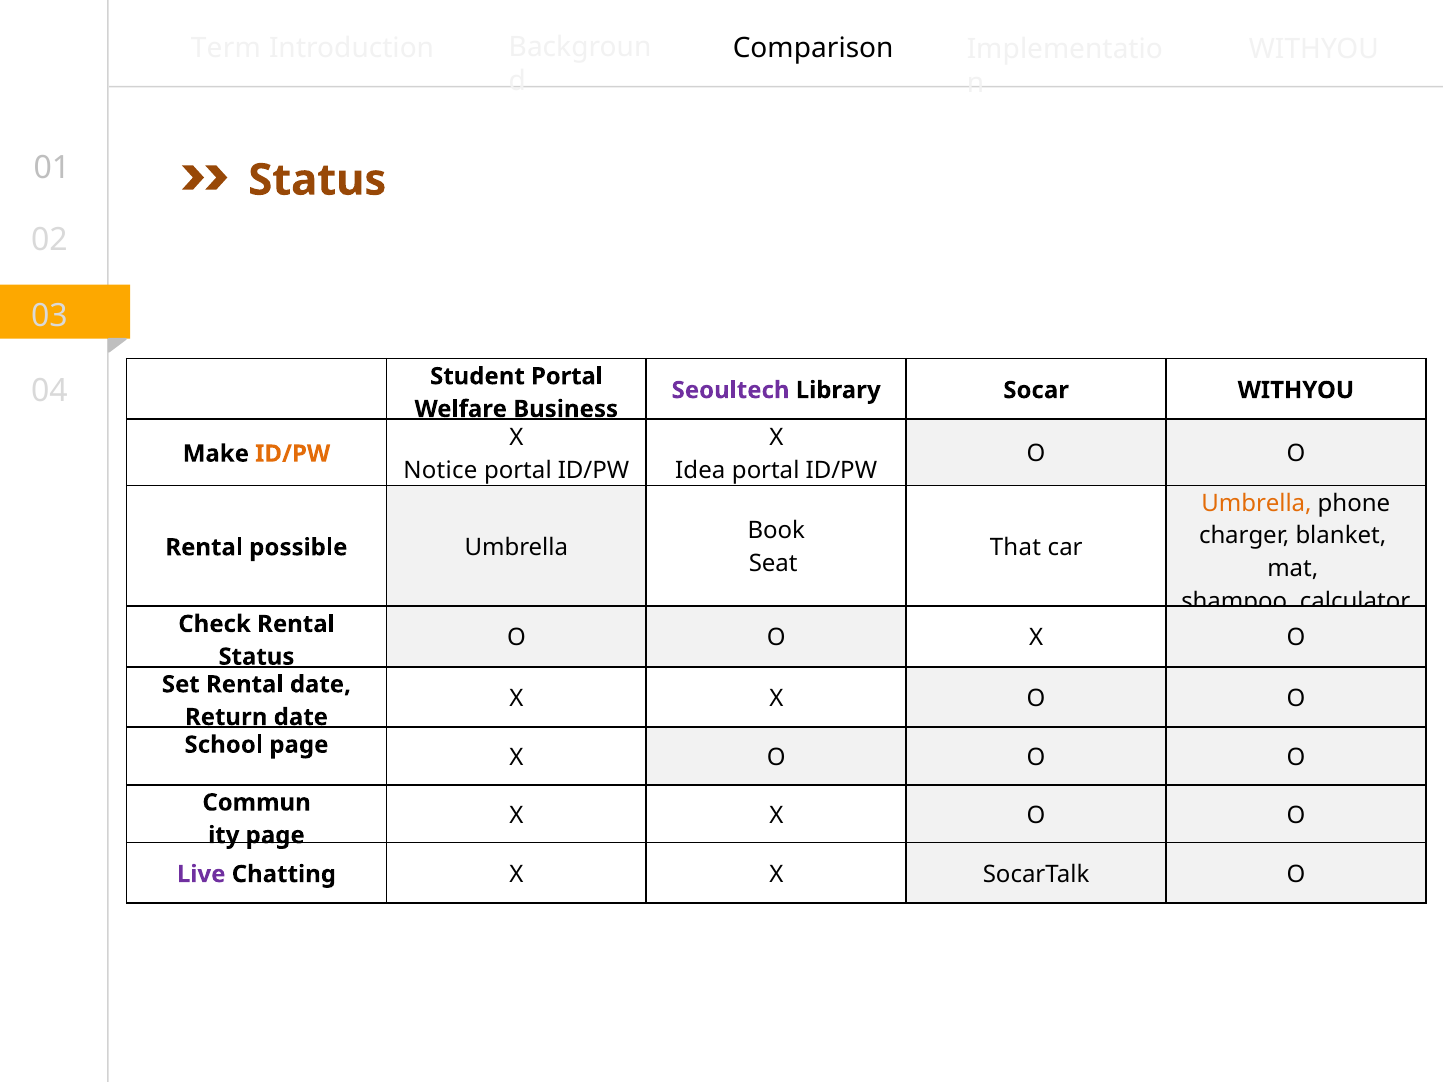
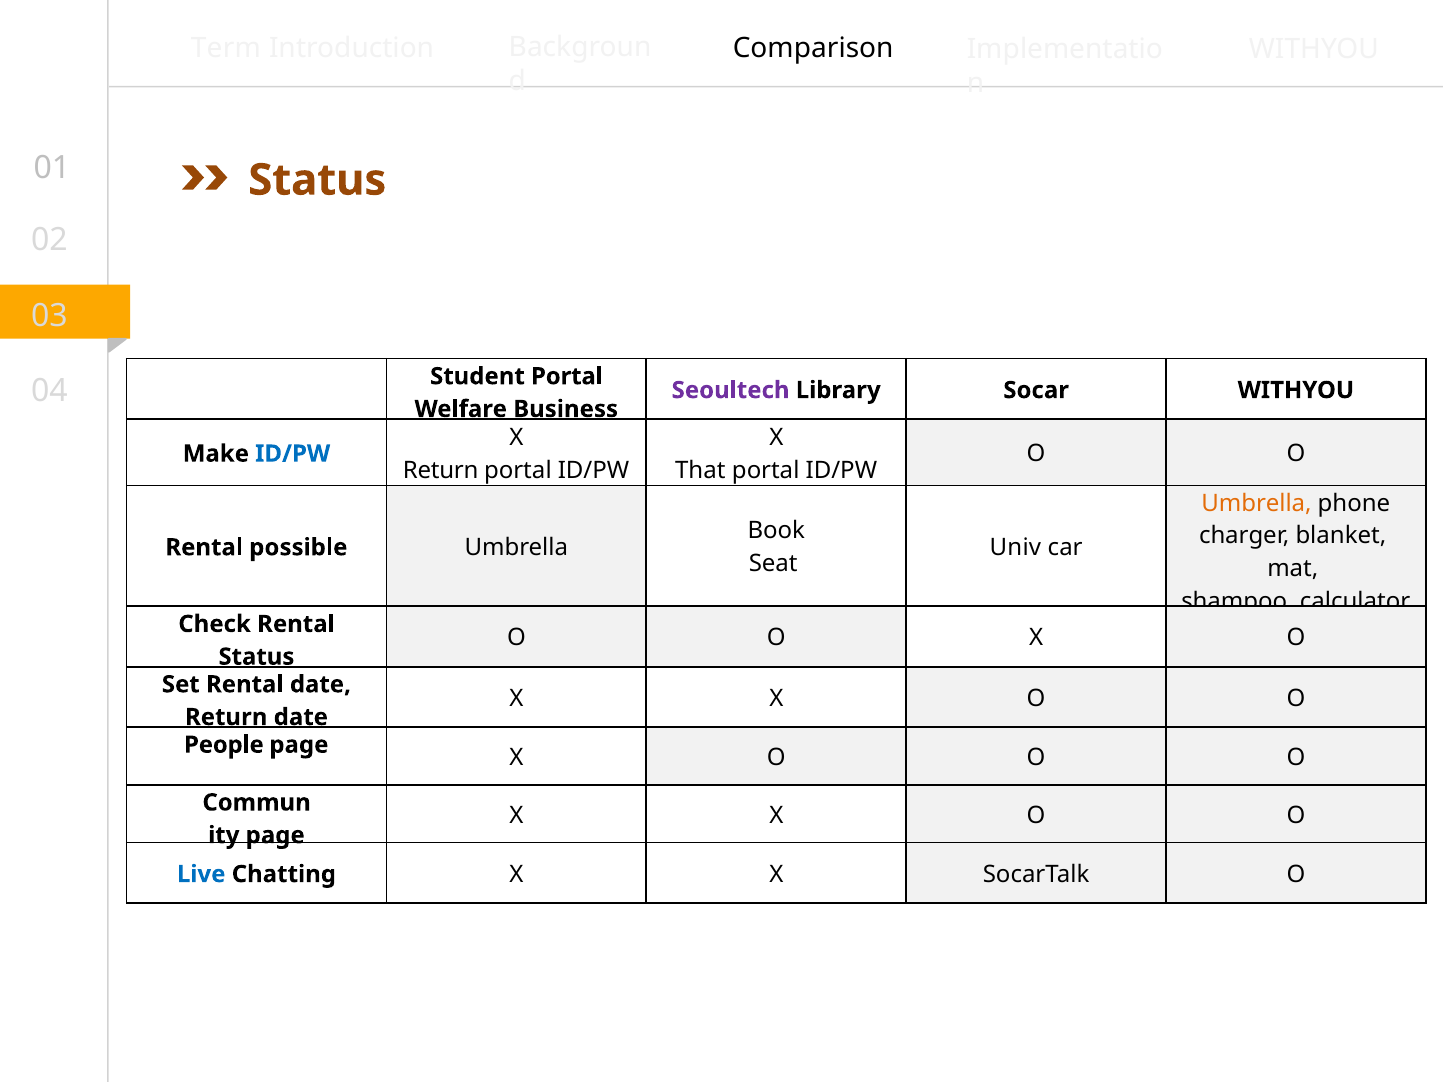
ID/PW at (293, 454) colour: orange -> blue
Notice at (440, 470): Notice -> Return
Idea: Idea -> That
That: That -> Univ
School: School -> People
Live colour: purple -> blue
